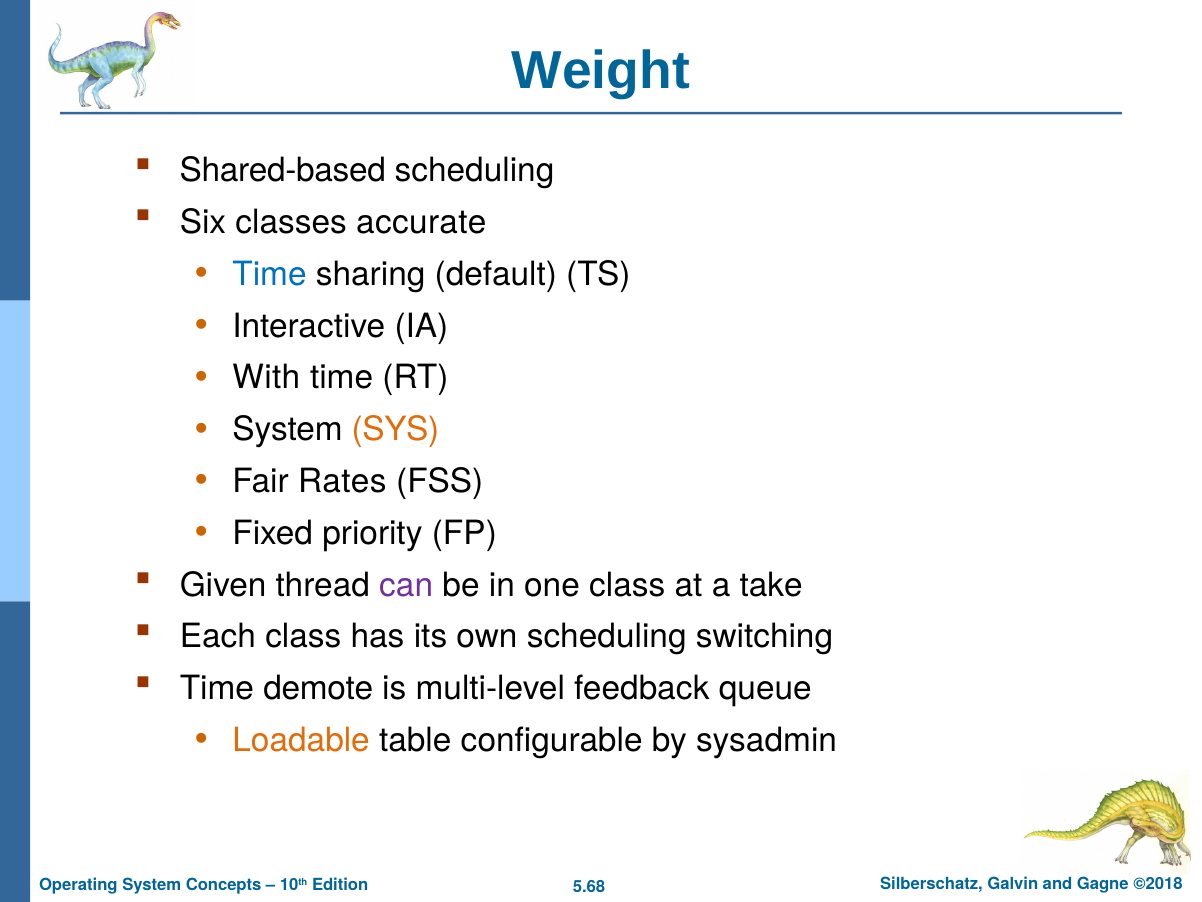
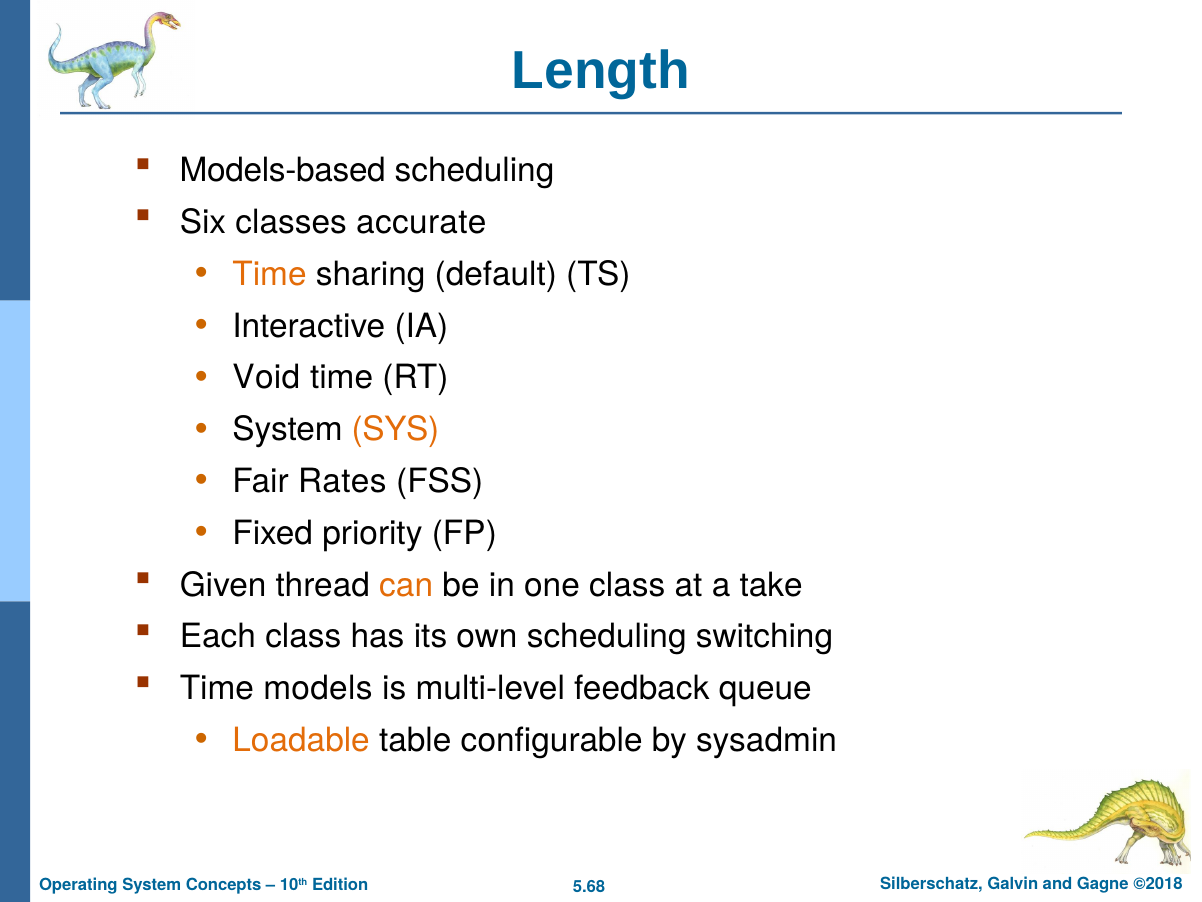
Weight: Weight -> Length
Shared-based: Shared-based -> Models-based
Time at (270, 274) colour: blue -> orange
With: With -> Void
can colour: purple -> orange
demote: demote -> models
